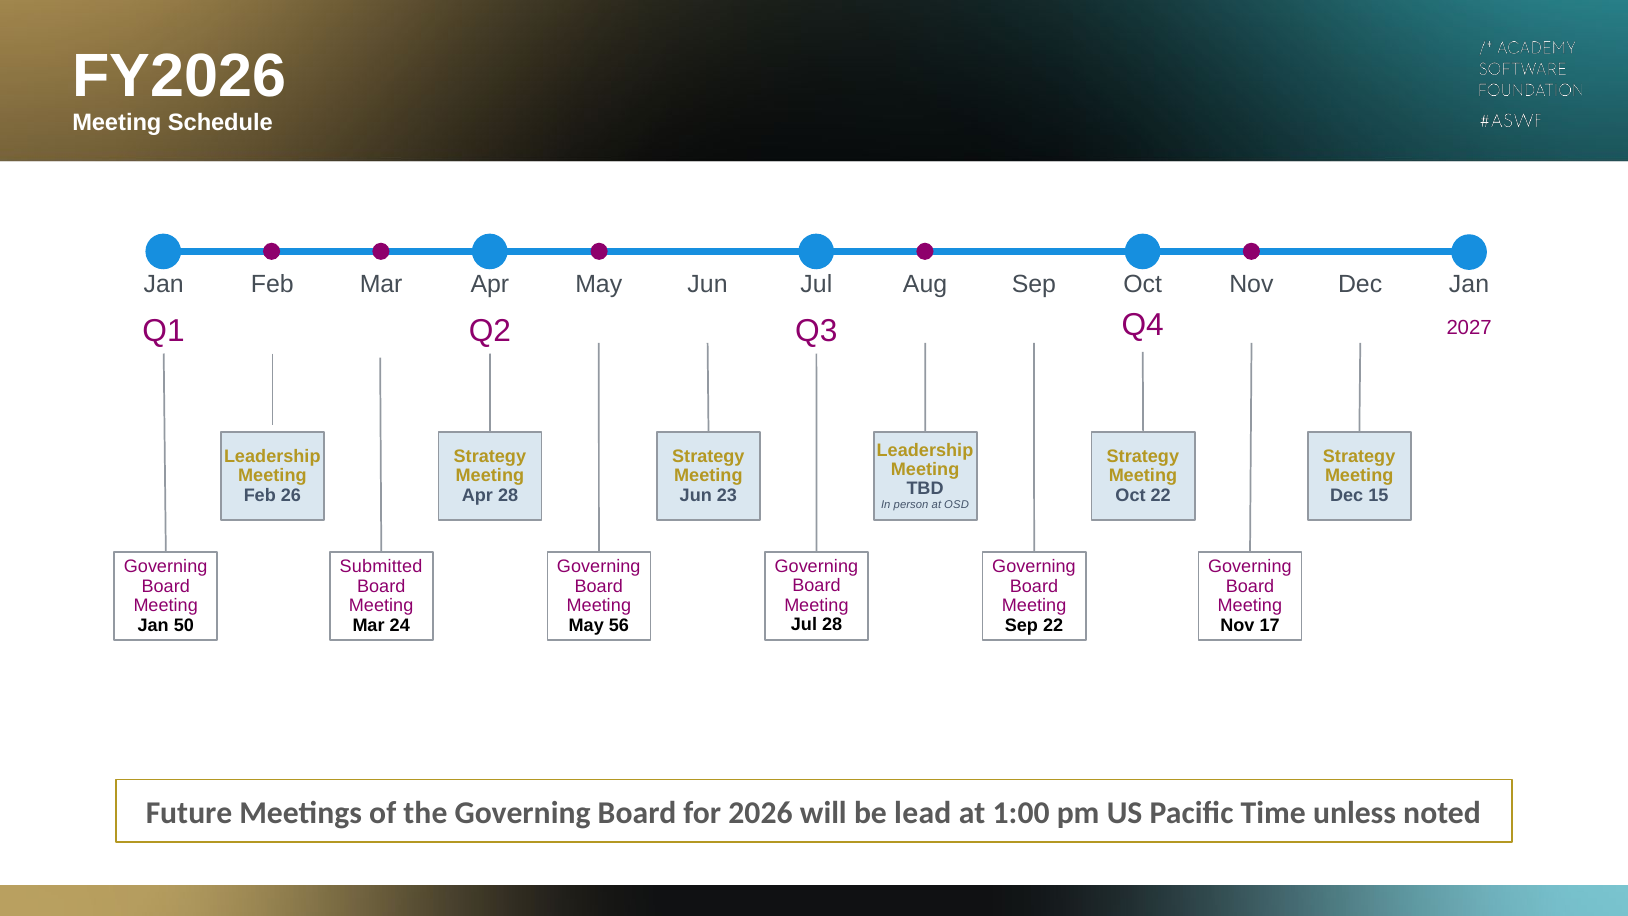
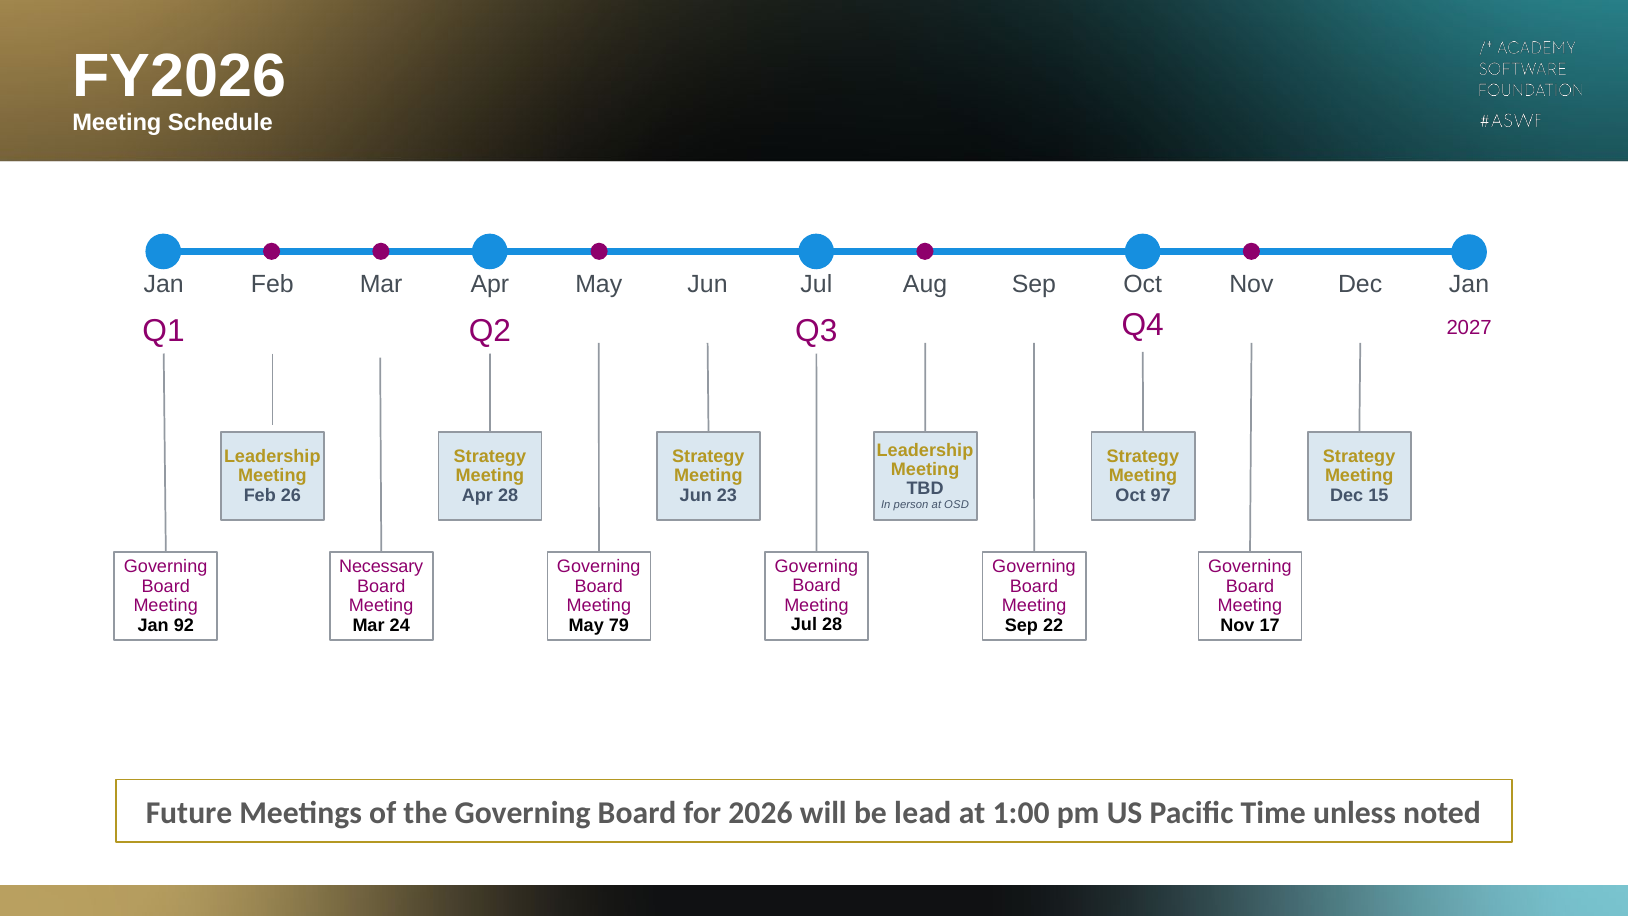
Oct 22: 22 -> 97
Submitted: Submitted -> Necessary
50: 50 -> 92
56: 56 -> 79
